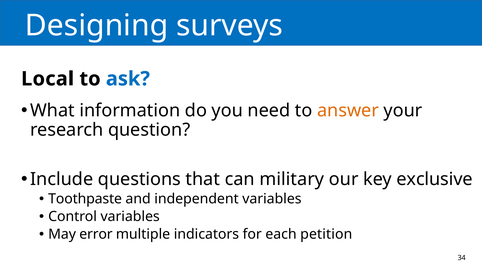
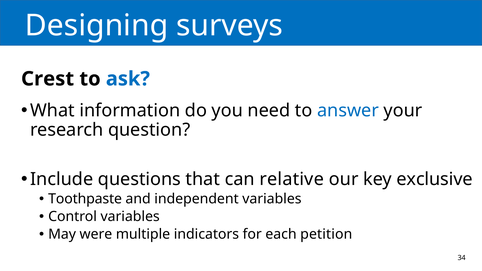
Local: Local -> Crest
answer colour: orange -> blue
military: military -> relative
error: error -> were
